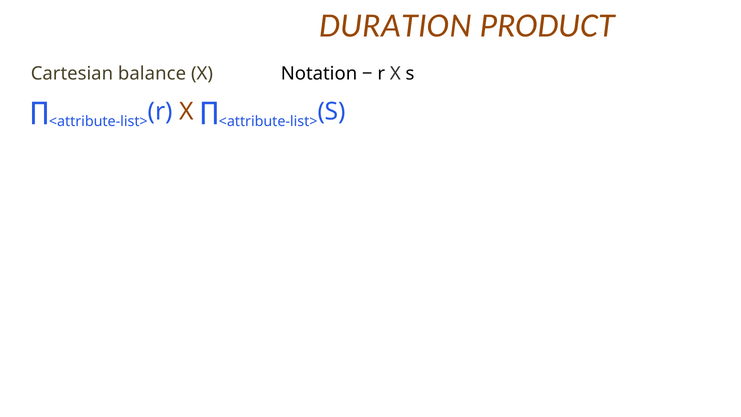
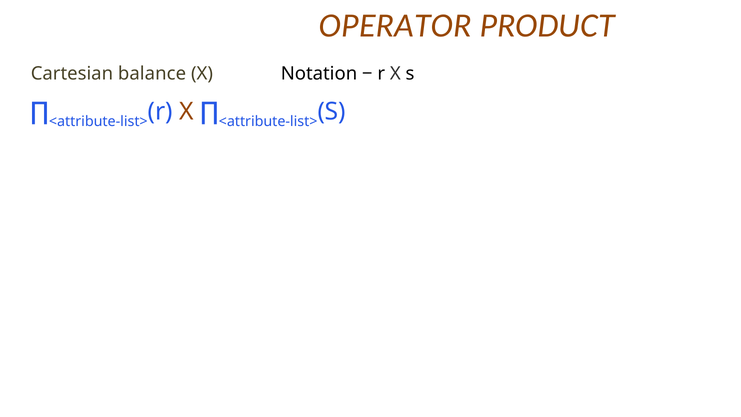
DURATION: DURATION -> OPERATOR
